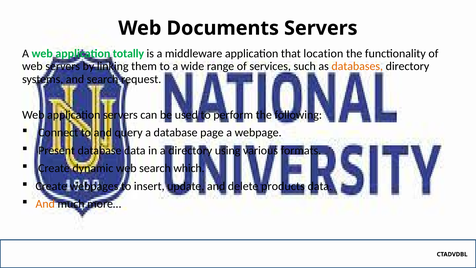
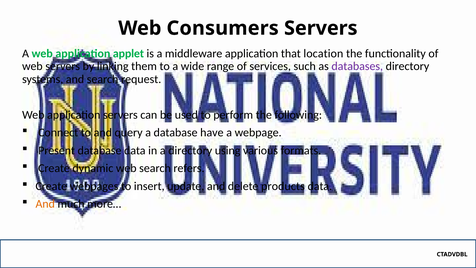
Documents: Documents -> Consumers
totally: totally -> applet
databases colour: orange -> purple
page: page -> have
which: which -> refers
